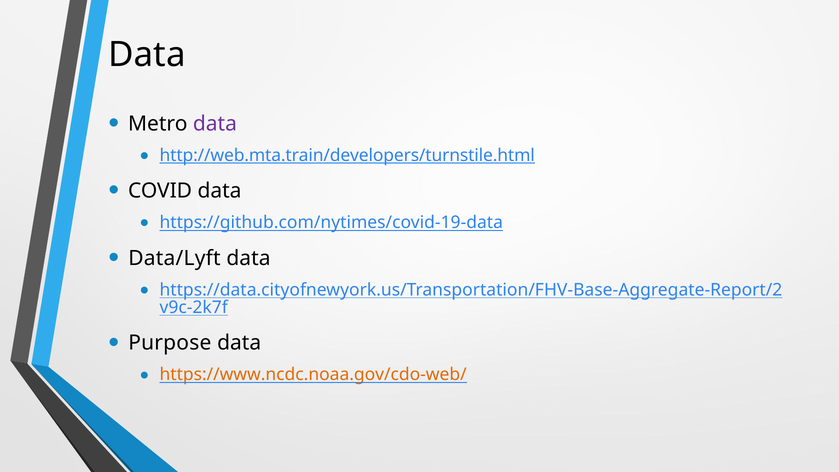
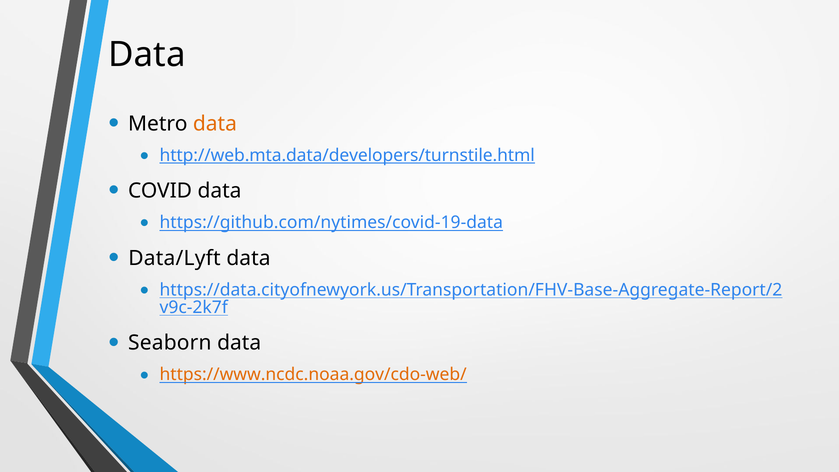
data at (215, 124) colour: purple -> orange
http://web.mta.train/developers/turnstile.html: http://web.mta.train/developers/turnstile.html -> http://web.mta.data/developers/turnstile.html
Purpose: Purpose -> Seaborn
